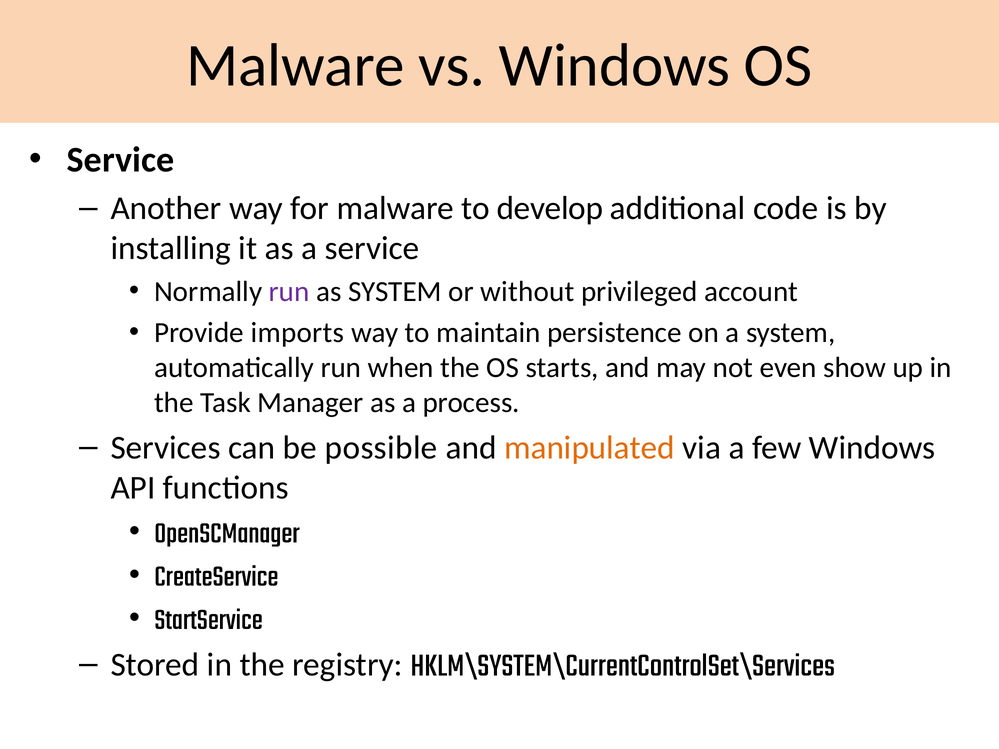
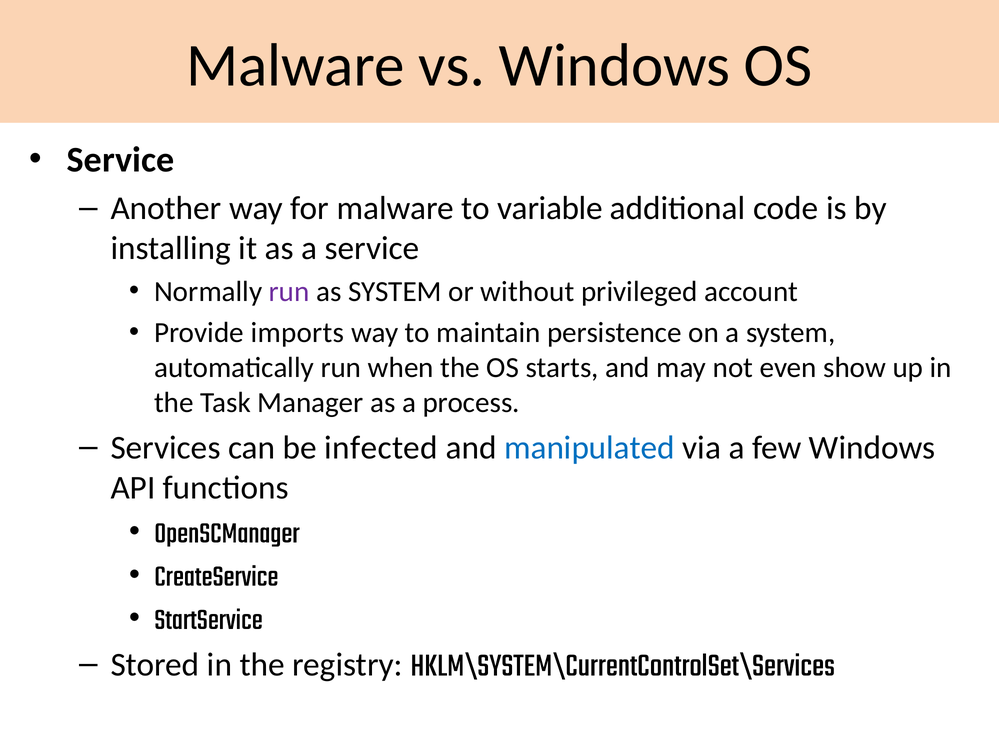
develop: develop -> variable
possible: possible -> infected
manipulated colour: orange -> blue
